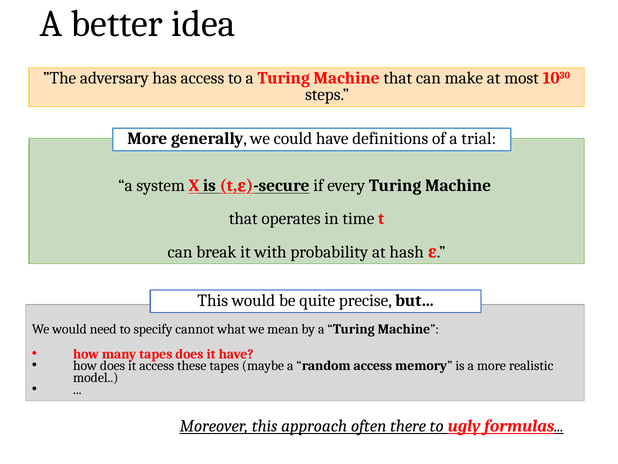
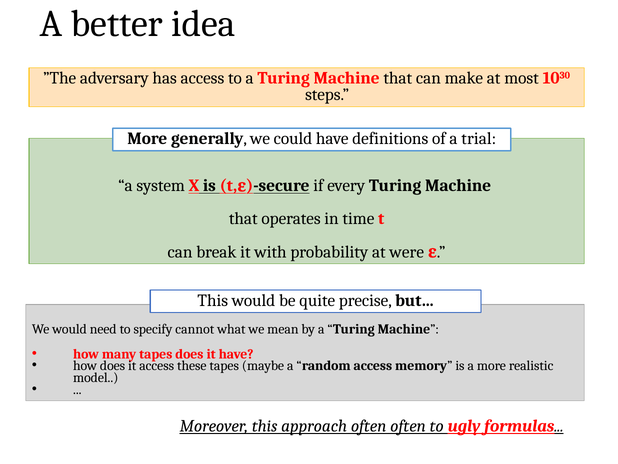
hash: hash -> were
often there: there -> often
